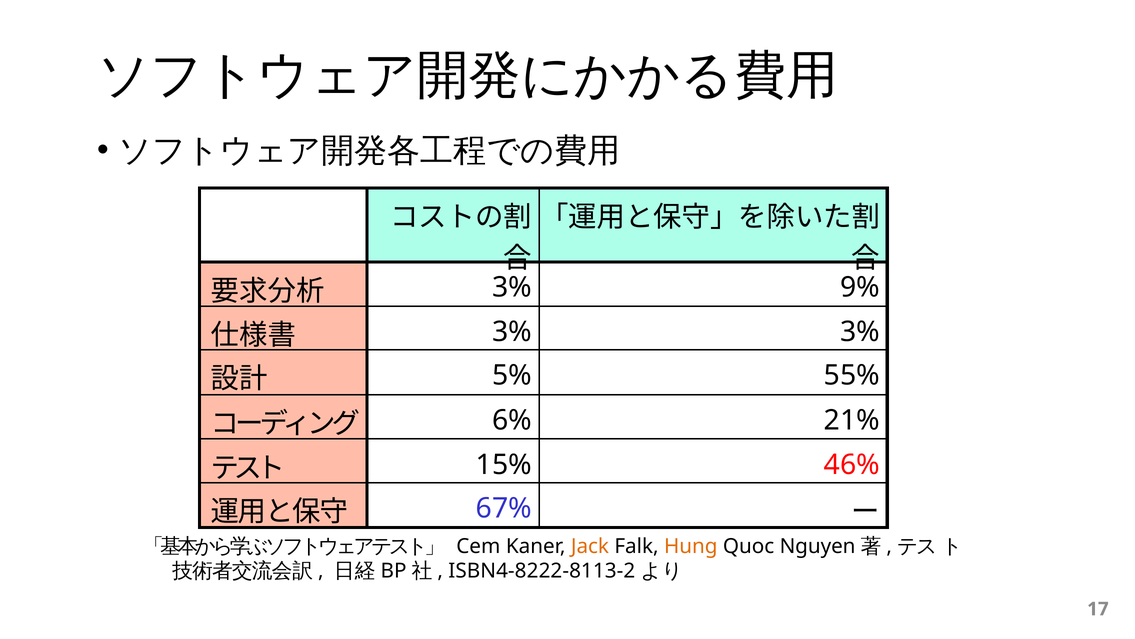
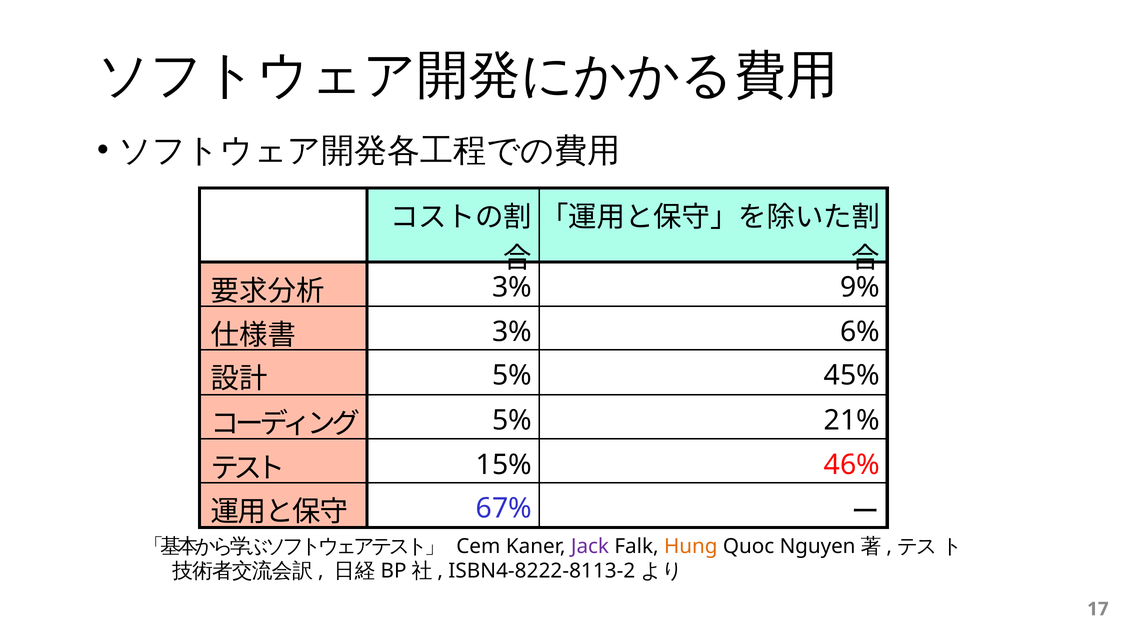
3% 3%: 3% -> 6%
55%: 55% -> 45%
6% at (512, 420): 6% -> 5%
Jack colour: orange -> purple
